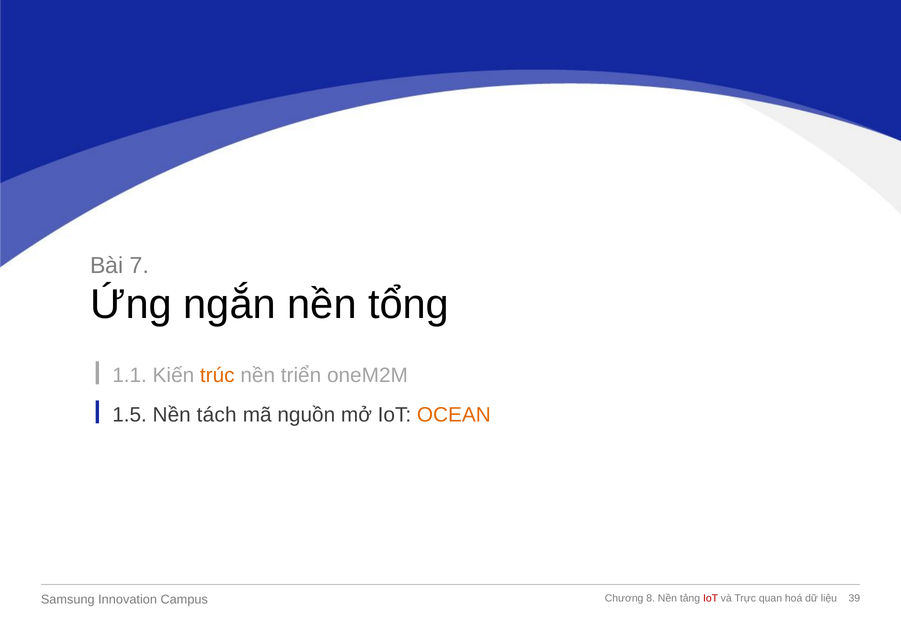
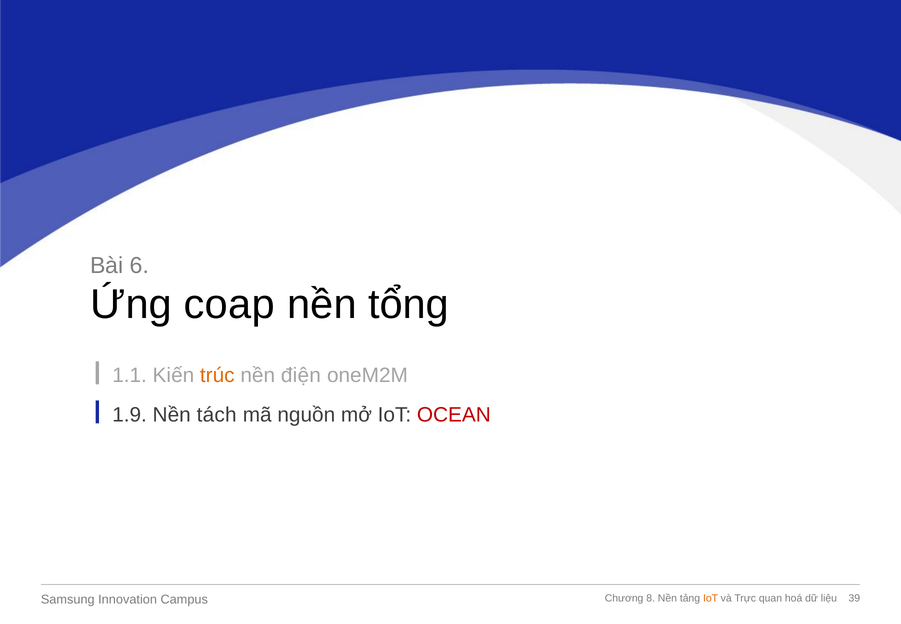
7: 7 -> 6
ngắn: ngắn -> coap
triển: triển -> điện
1.5: 1.5 -> 1.9
OCEAN colour: orange -> red
IoT at (711, 598) colour: red -> orange
